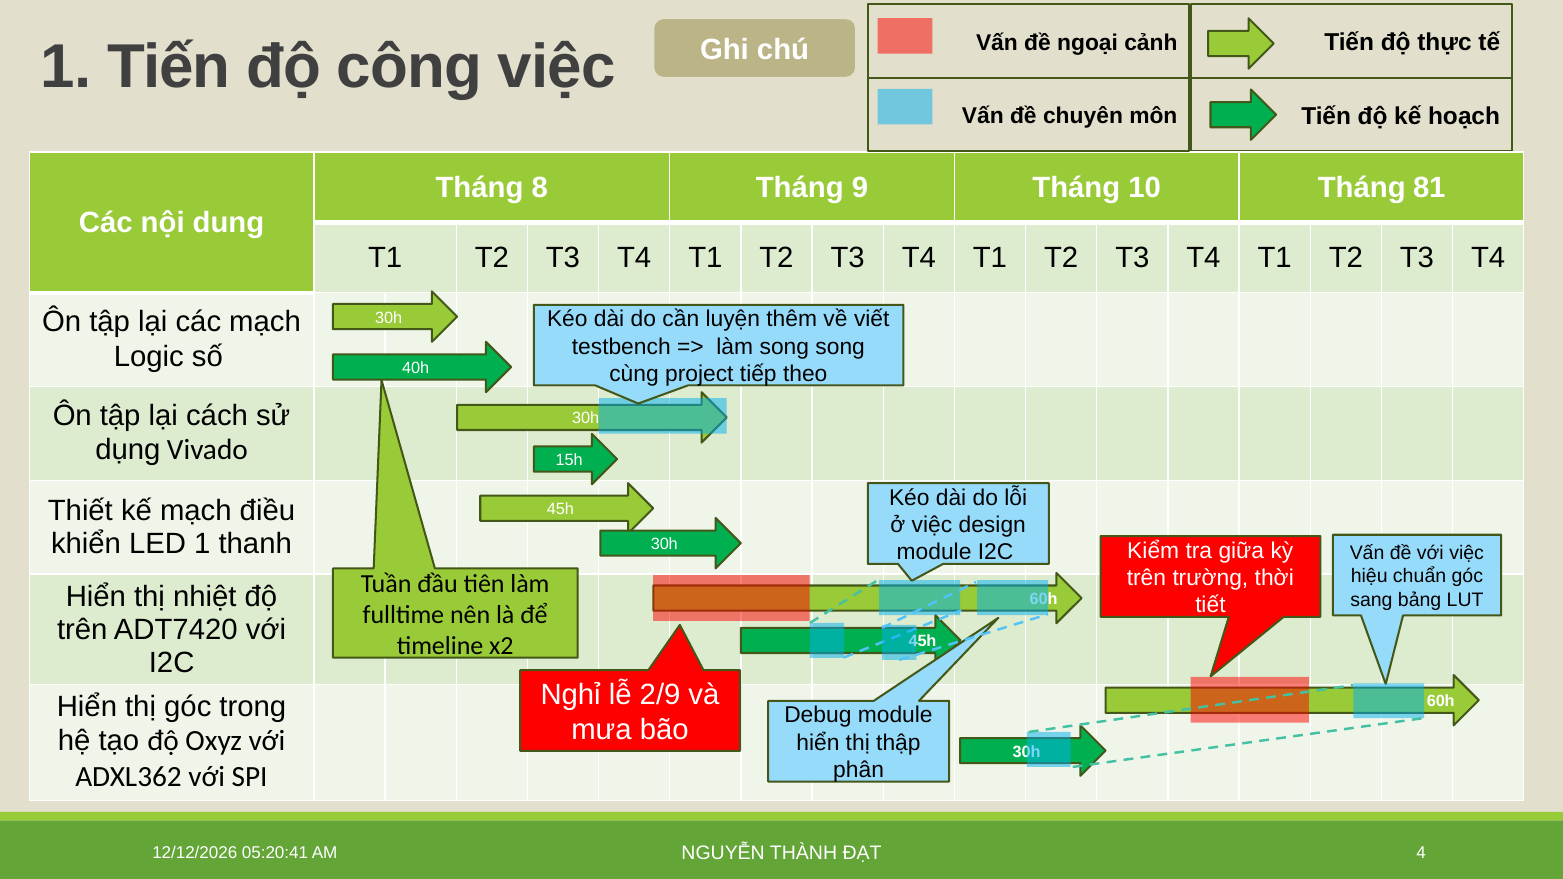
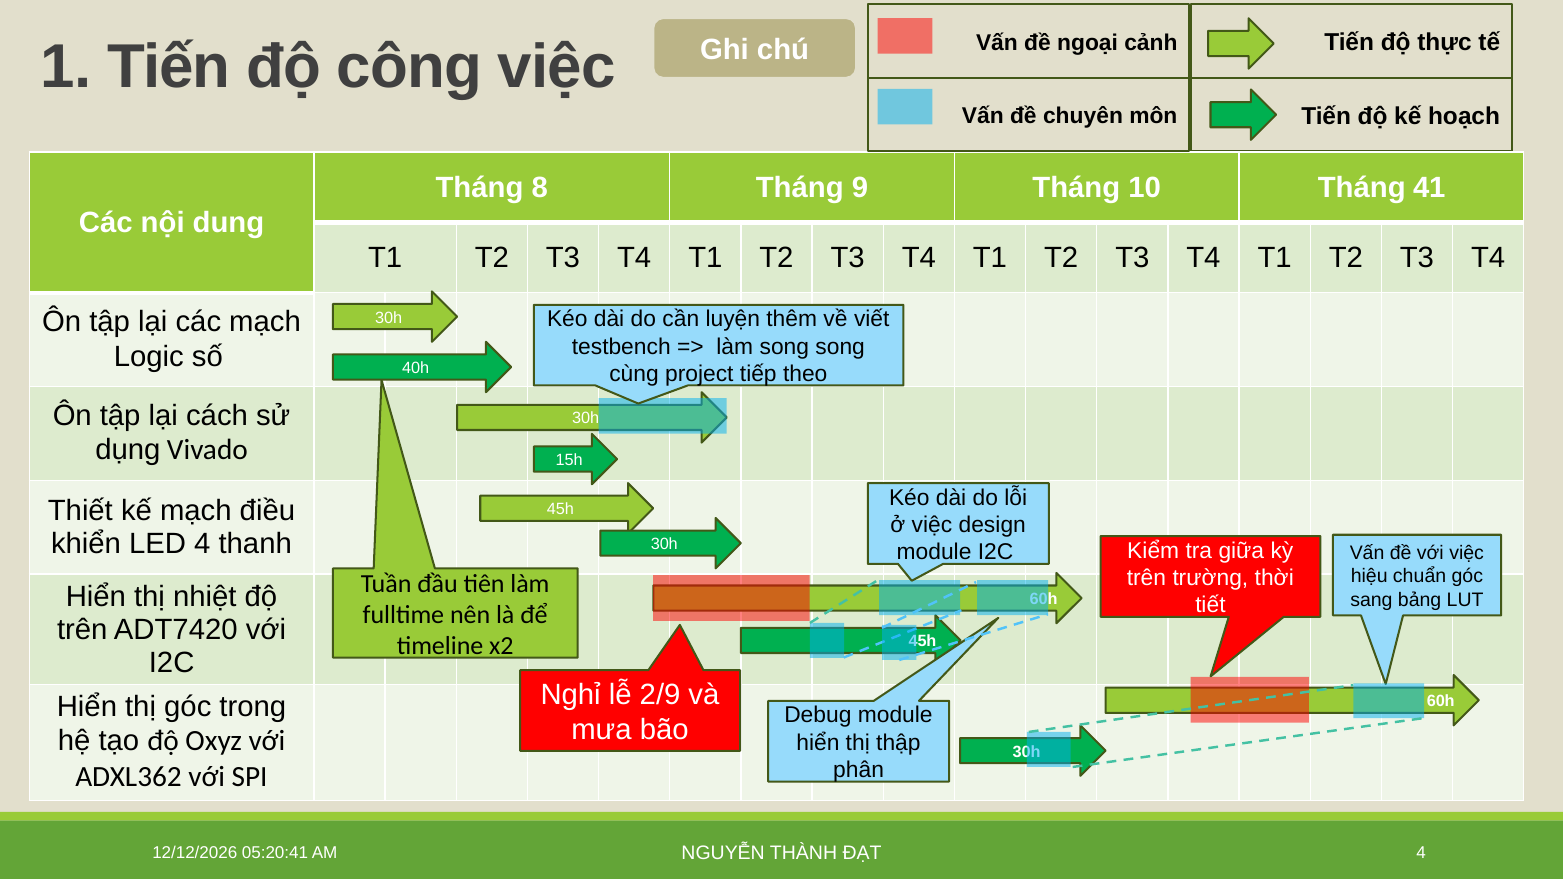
81: 81 -> 41
LED 1: 1 -> 4
